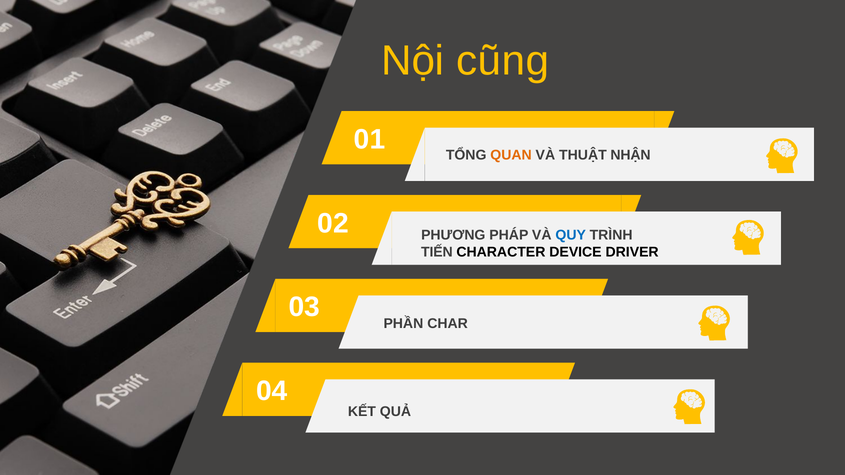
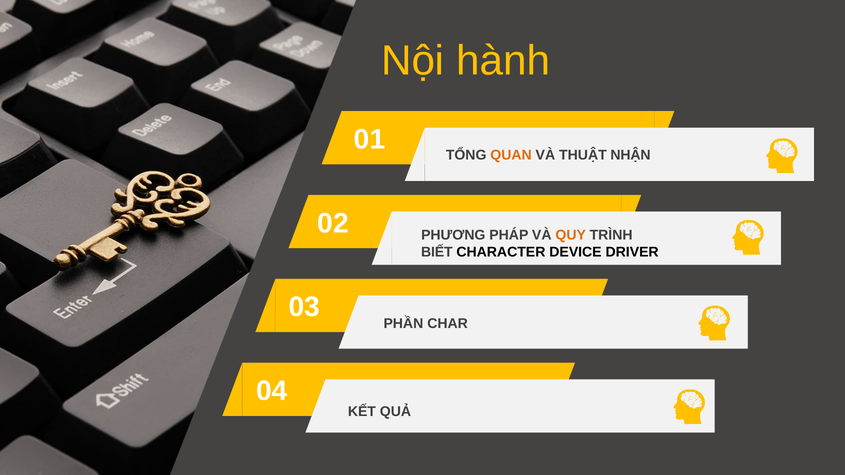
cũng: cũng -> hành
QUY colour: blue -> orange
TIẾN: TIẾN -> BIẾT
